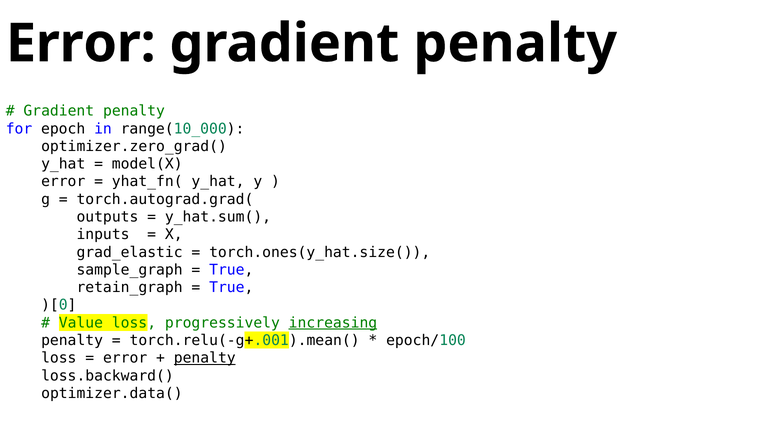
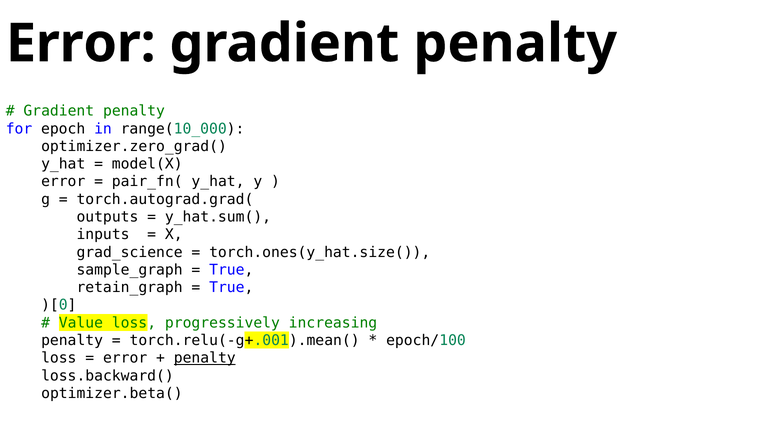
yhat_fn(: yhat_fn( -> pair_fn(
grad_elastic: grad_elastic -> grad_science
increasing underline: present -> none
optimizer.data(: optimizer.data( -> optimizer.beta(
